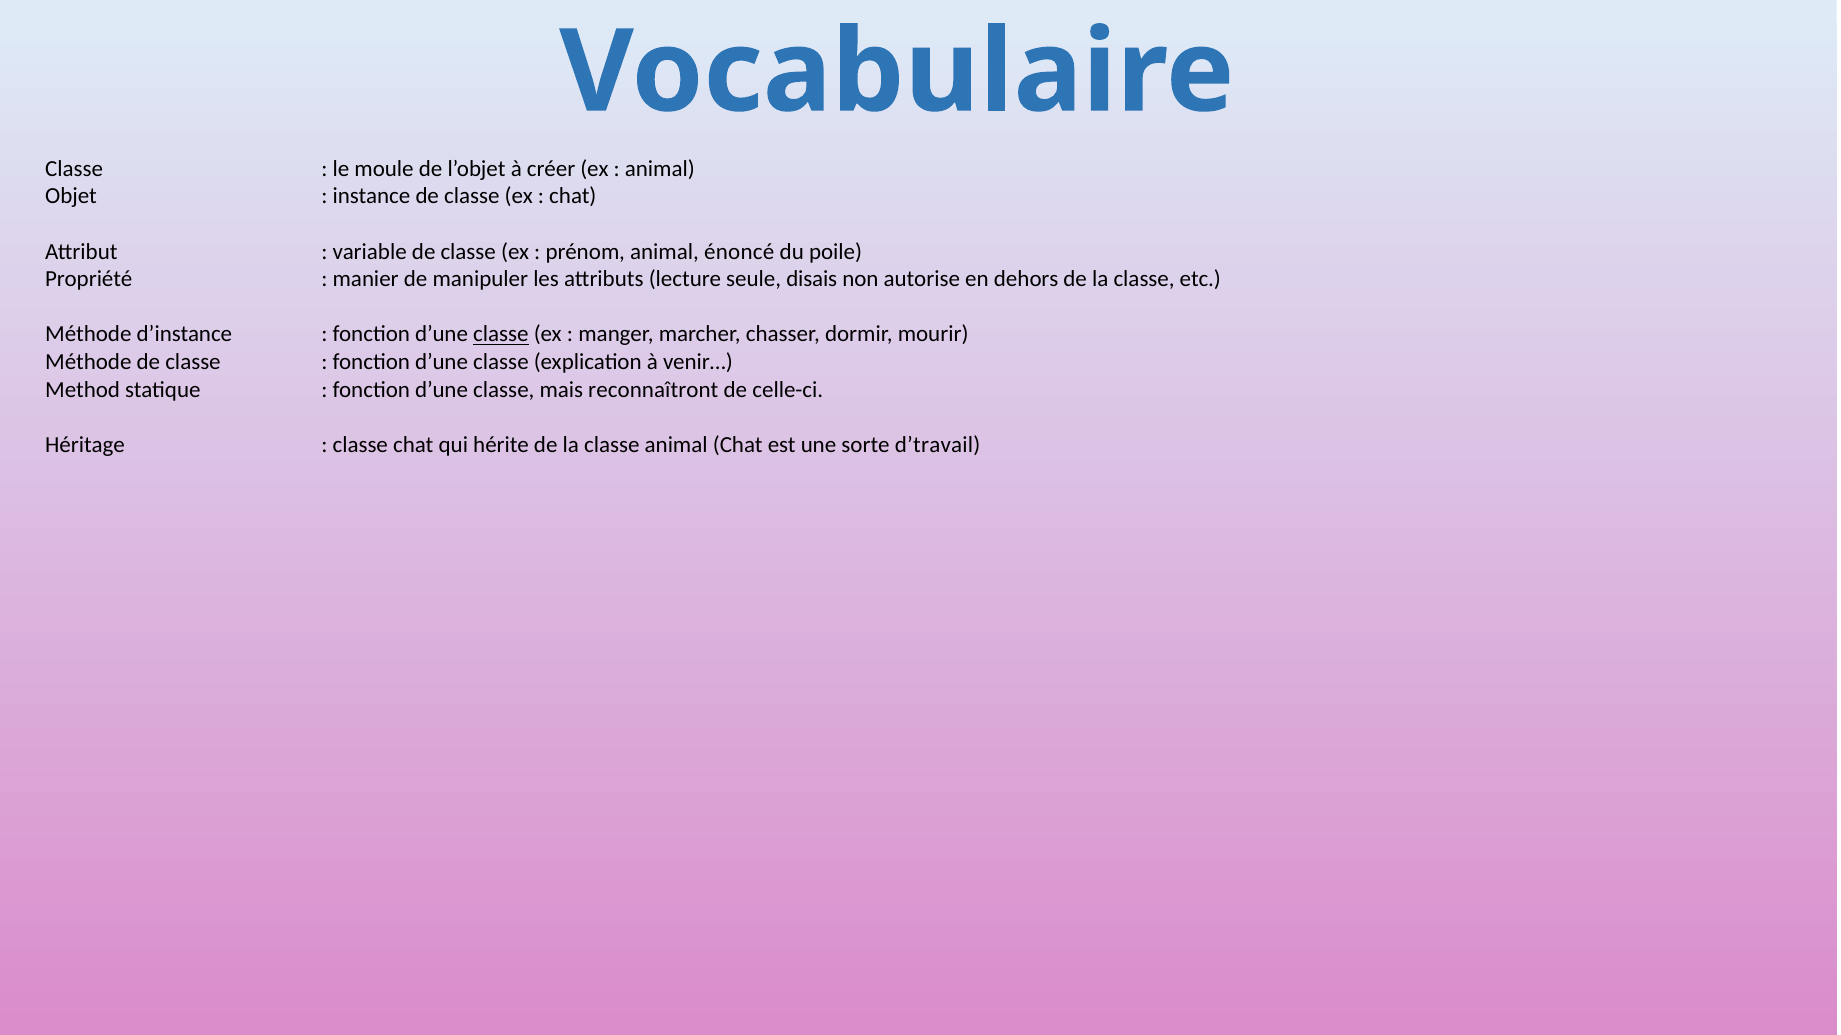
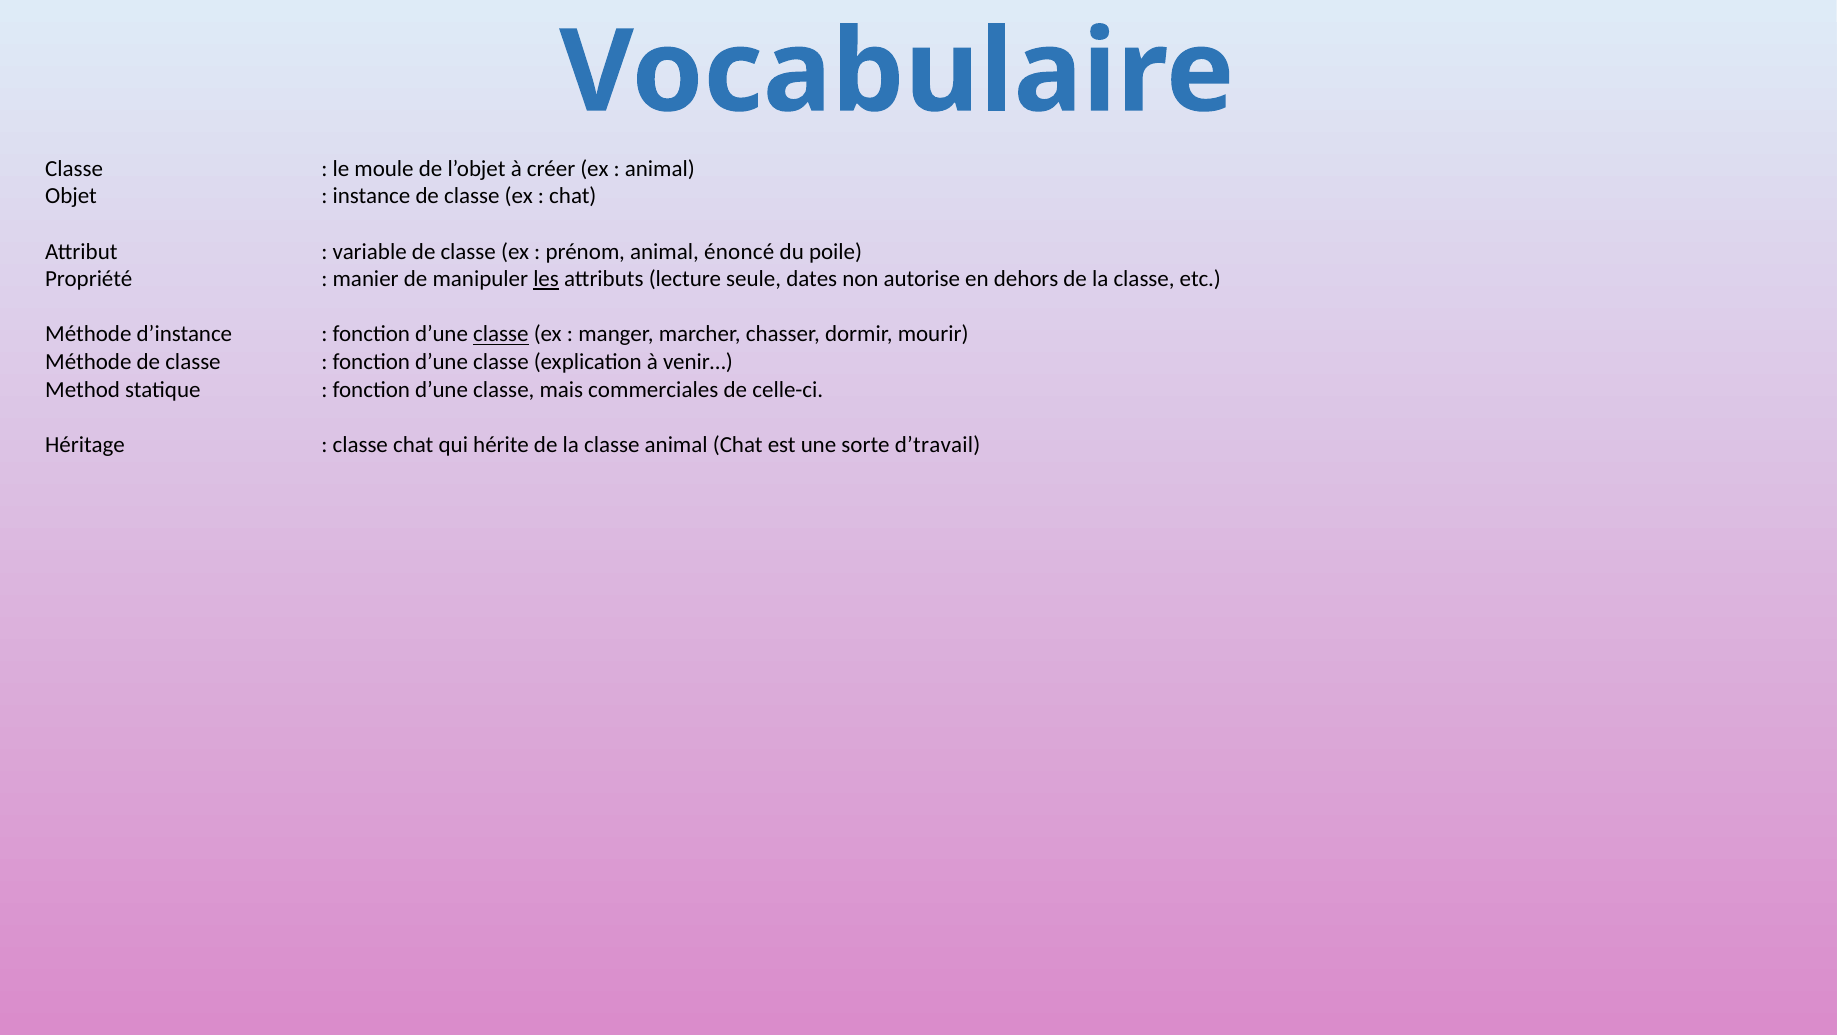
les underline: none -> present
disais: disais -> dates
reconnaîtront: reconnaîtront -> commerciales
